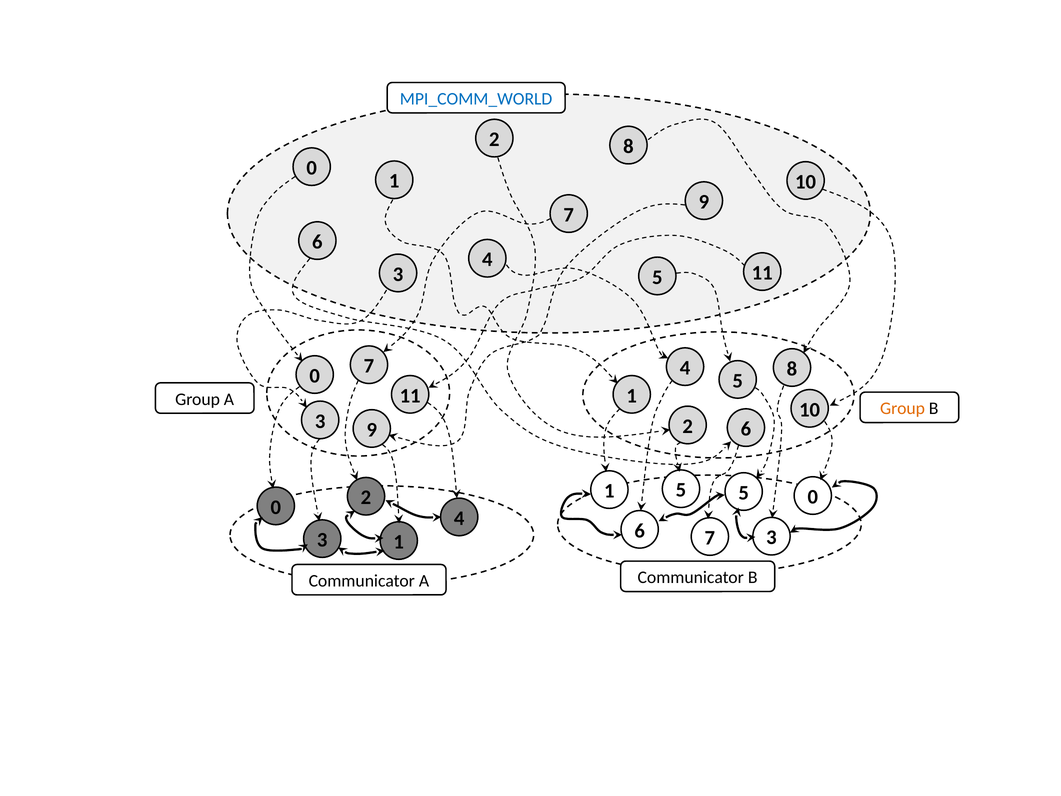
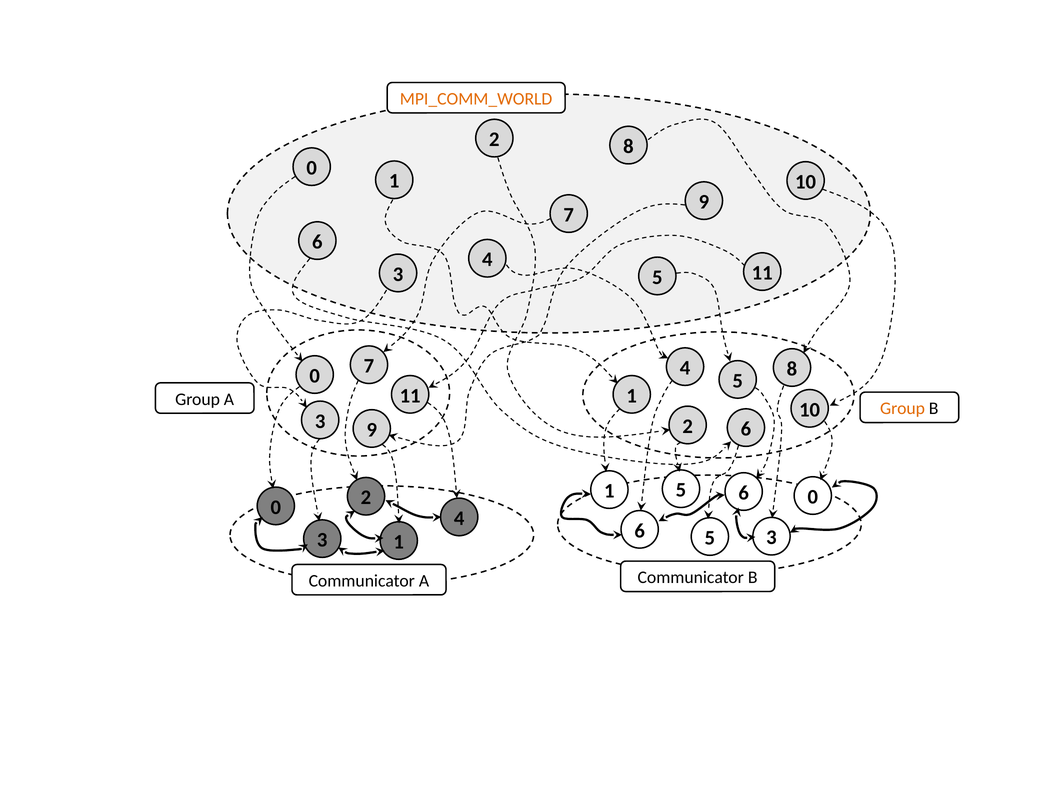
MPI_COMM_WORLD colour: blue -> orange
5 at (744, 493): 5 -> 6
6 7: 7 -> 5
